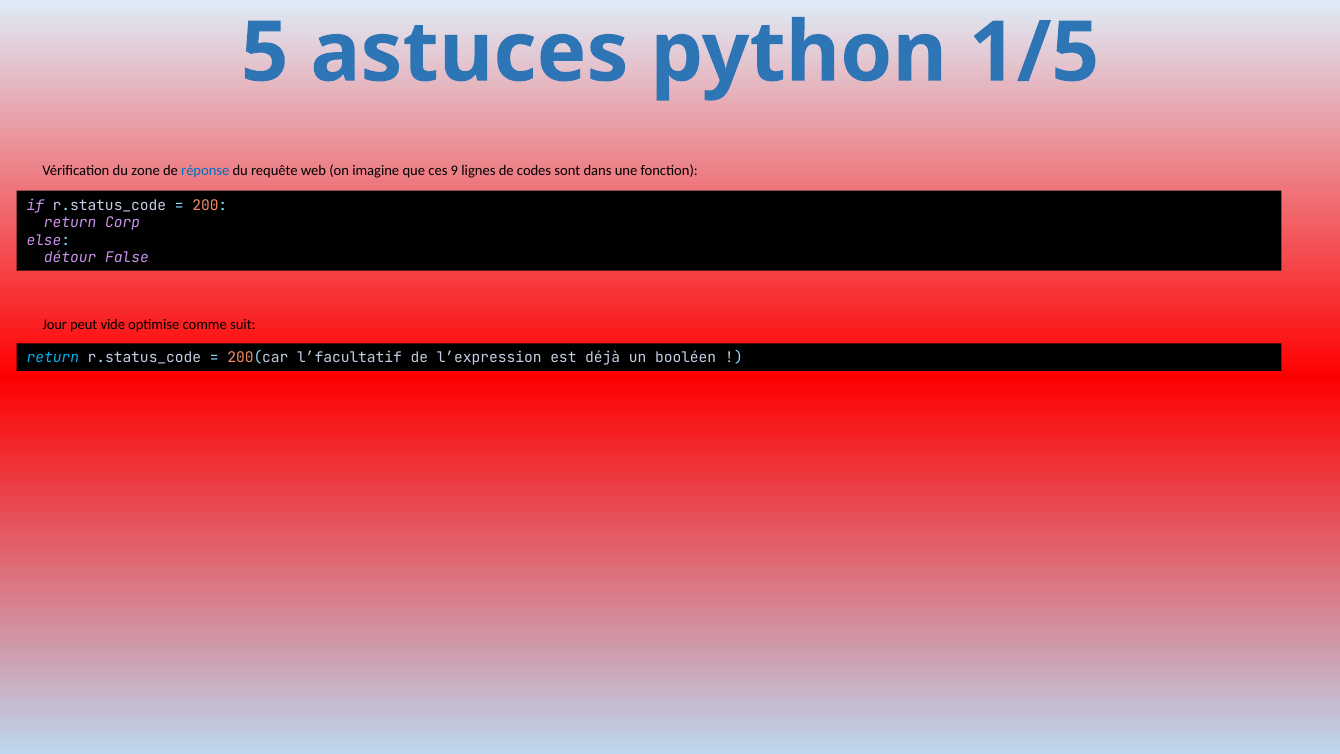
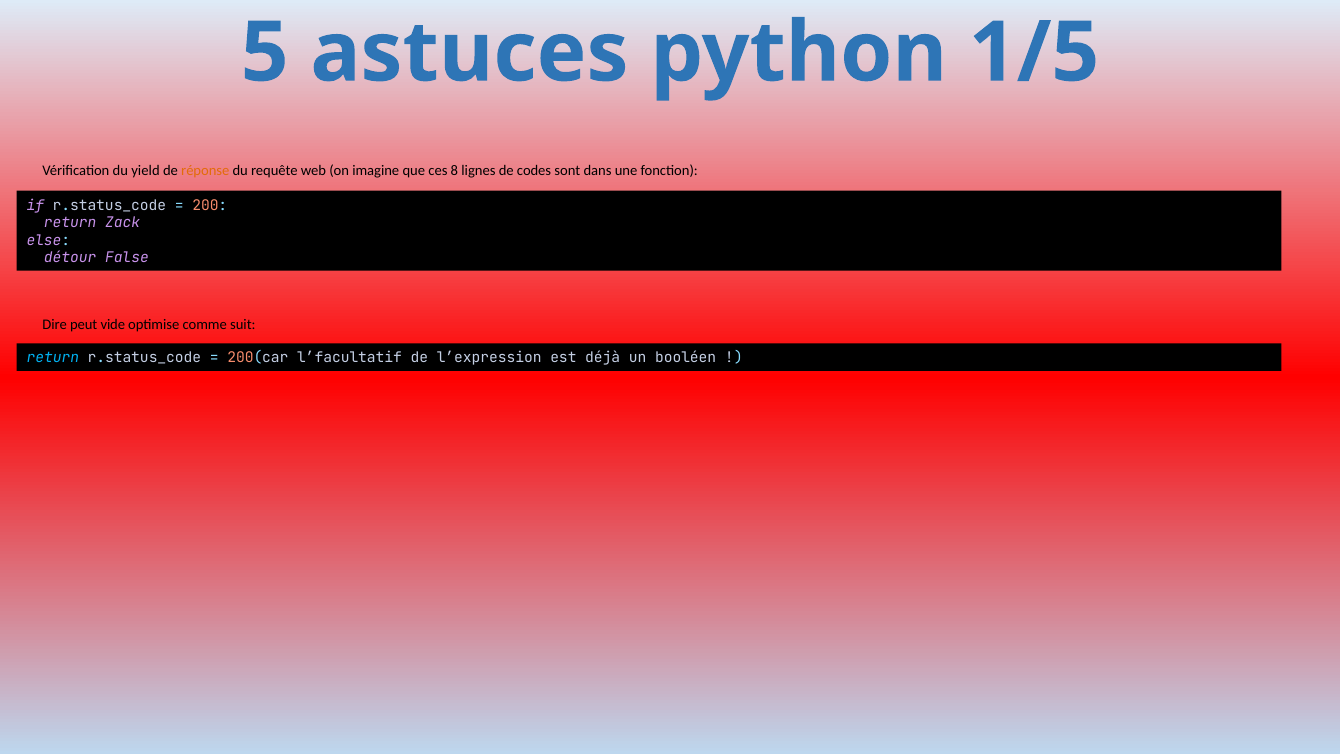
zone: zone -> yield
réponse colour: blue -> orange
9: 9 -> 8
Corp: Corp -> Zack
Jour: Jour -> Dire
